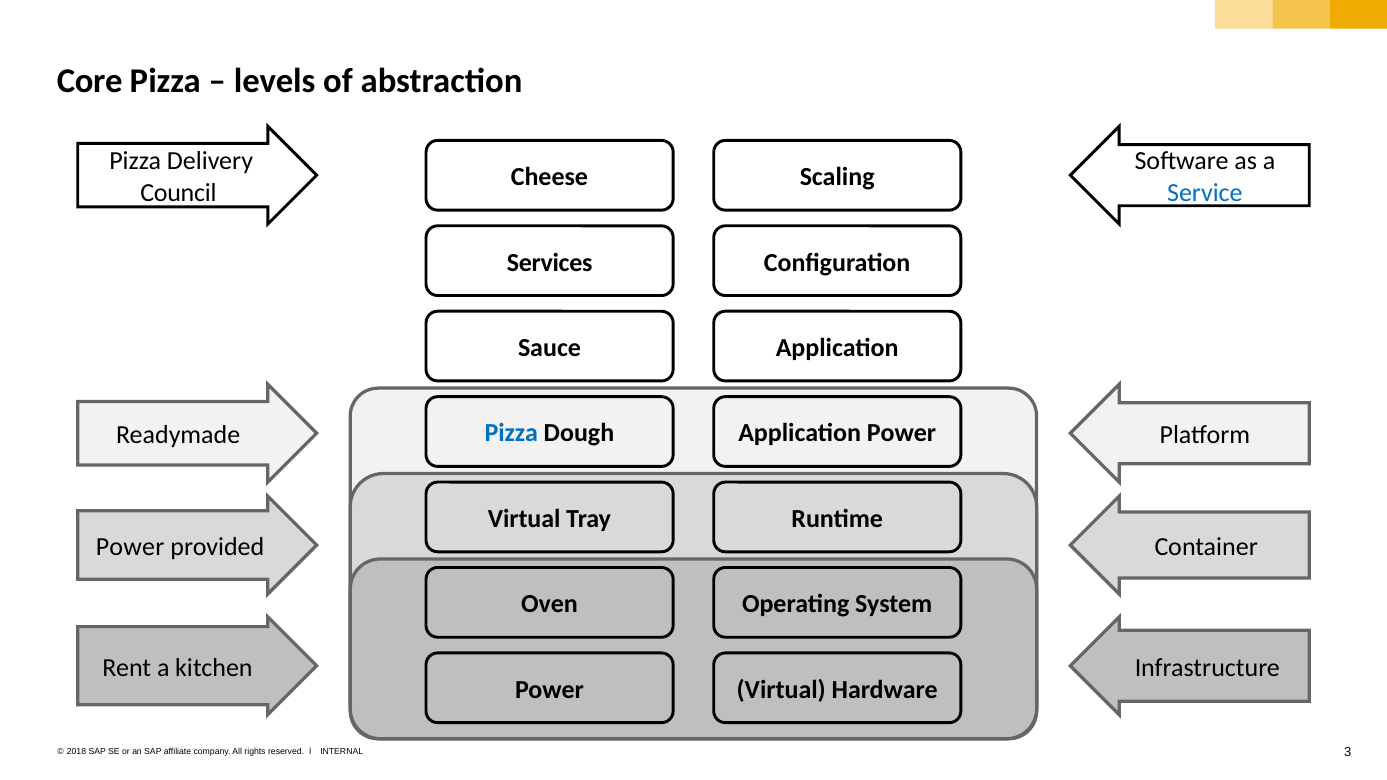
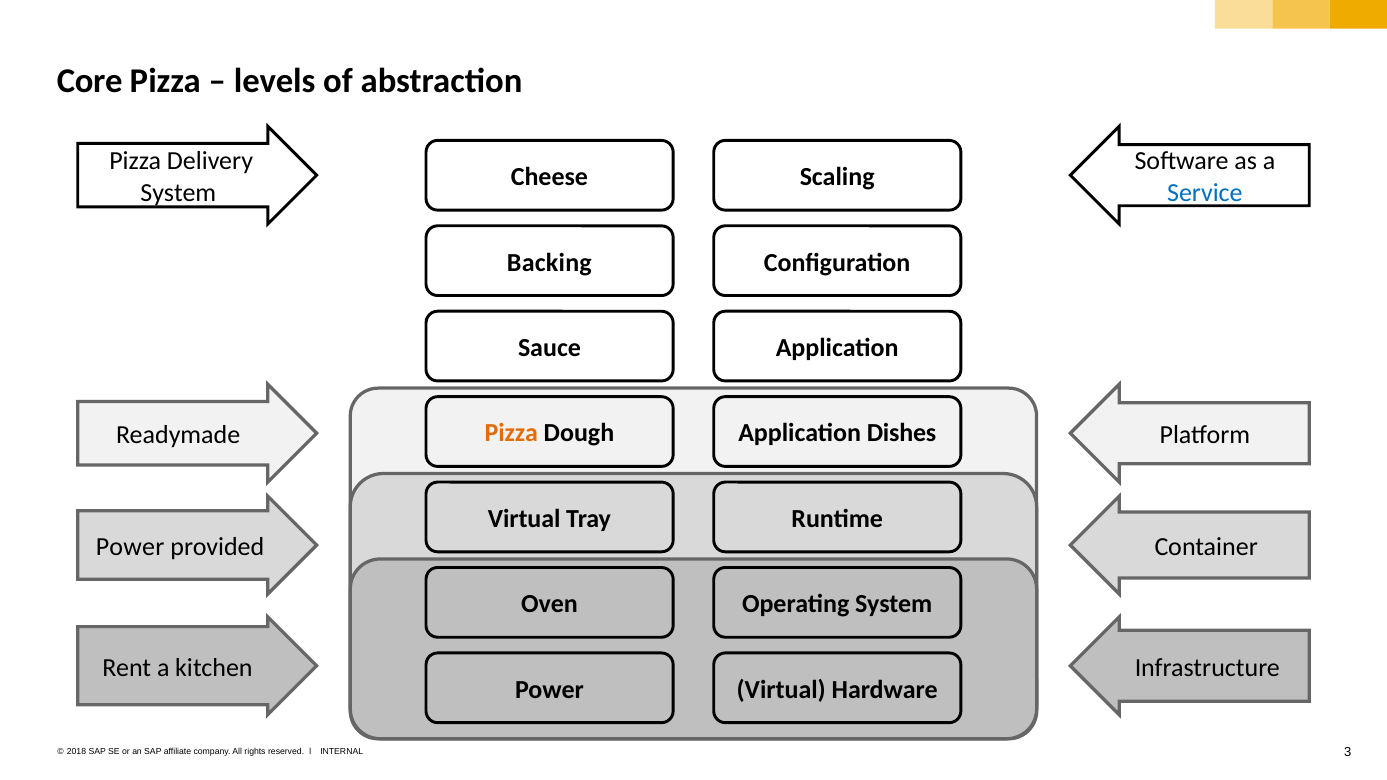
Council at (178, 193): Council -> System
Services: Services -> Backing
Pizza at (511, 433) colour: blue -> orange
Application Power: Power -> Dishes
